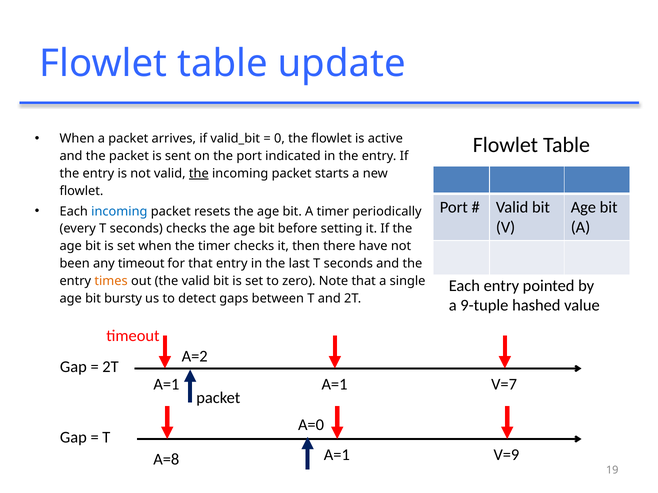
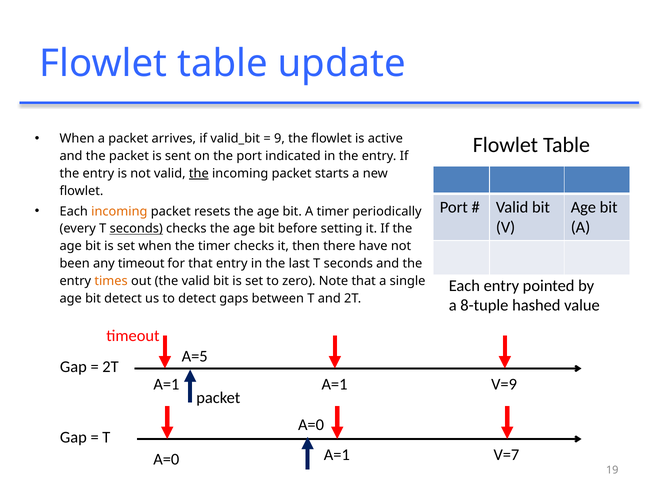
0: 0 -> 9
incoming at (119, 212) colour: blue -> orange
seconds at (136, 229) underline: none -> present
bit bursty: bursty -> detect
9-tuple: 9-tuple -> 8-tuple
A=2: A=2 -> A=5
V=7: V=7 -> V=9
V=9: V=9 -> V=7
A=8 at (166, 460): A=8 -> A=0
